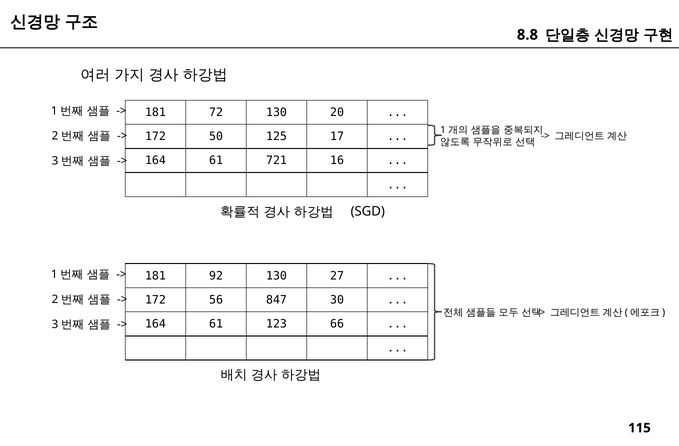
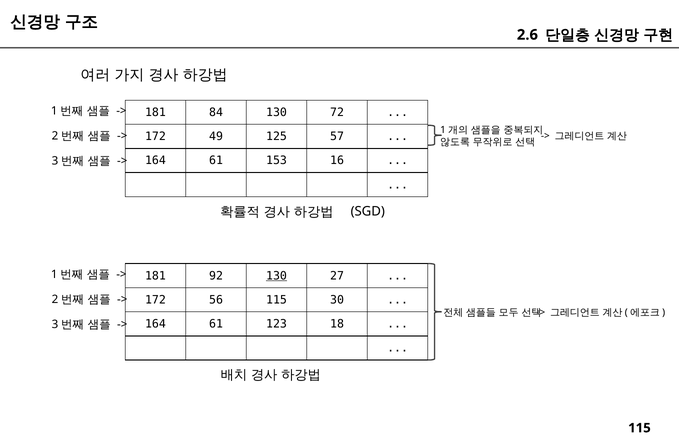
8.8: 8.8 -> 2.6
72: 72 -> 84
20: 20 -> 72
50: 50 -> 49
17: 17 -> 57
721: 721 -> 153
130 at (277, 276) underline: none -> present
56 847: 847 -> 115
66: 66 -> 18
